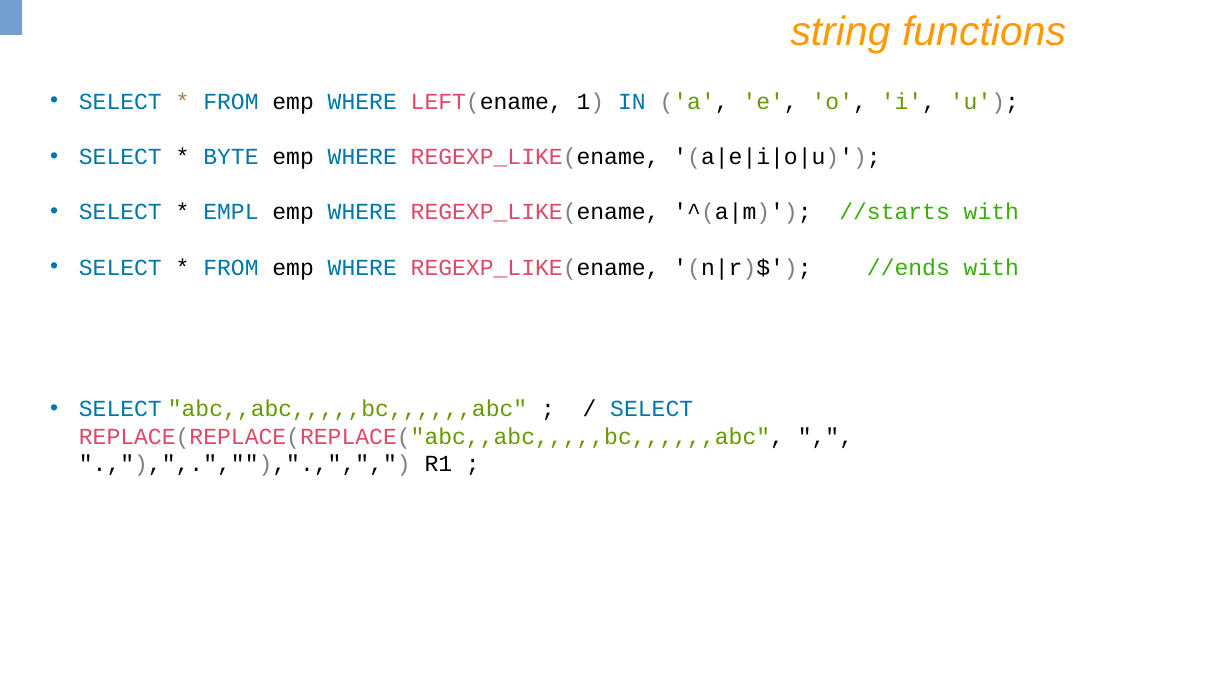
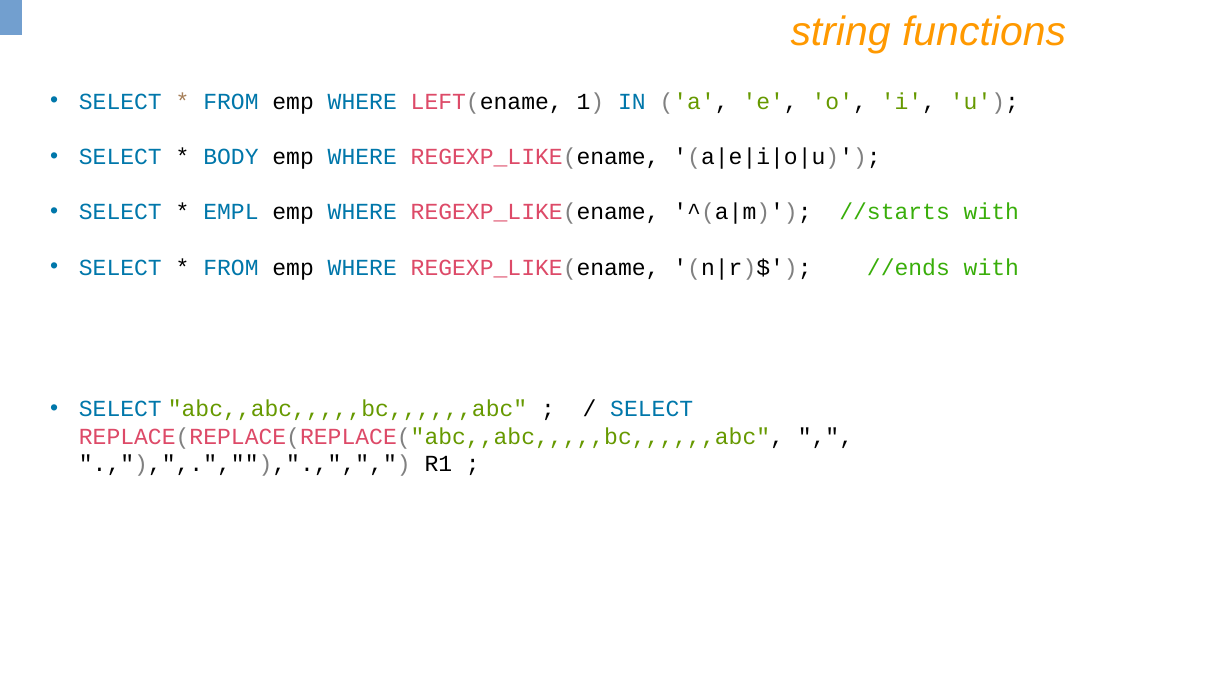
BYTE: BYTE -> BODY
